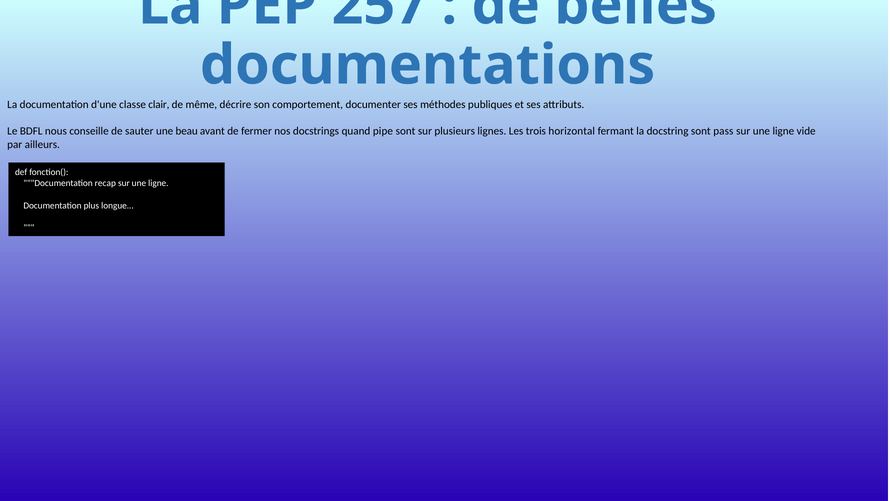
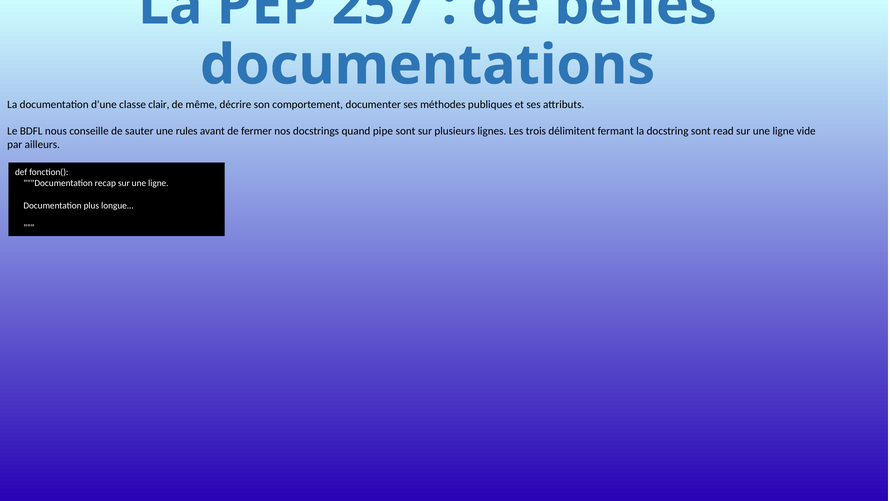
beau: beau -> rules
horizontal: horizontal -> délimitent
pass: pass -> read
